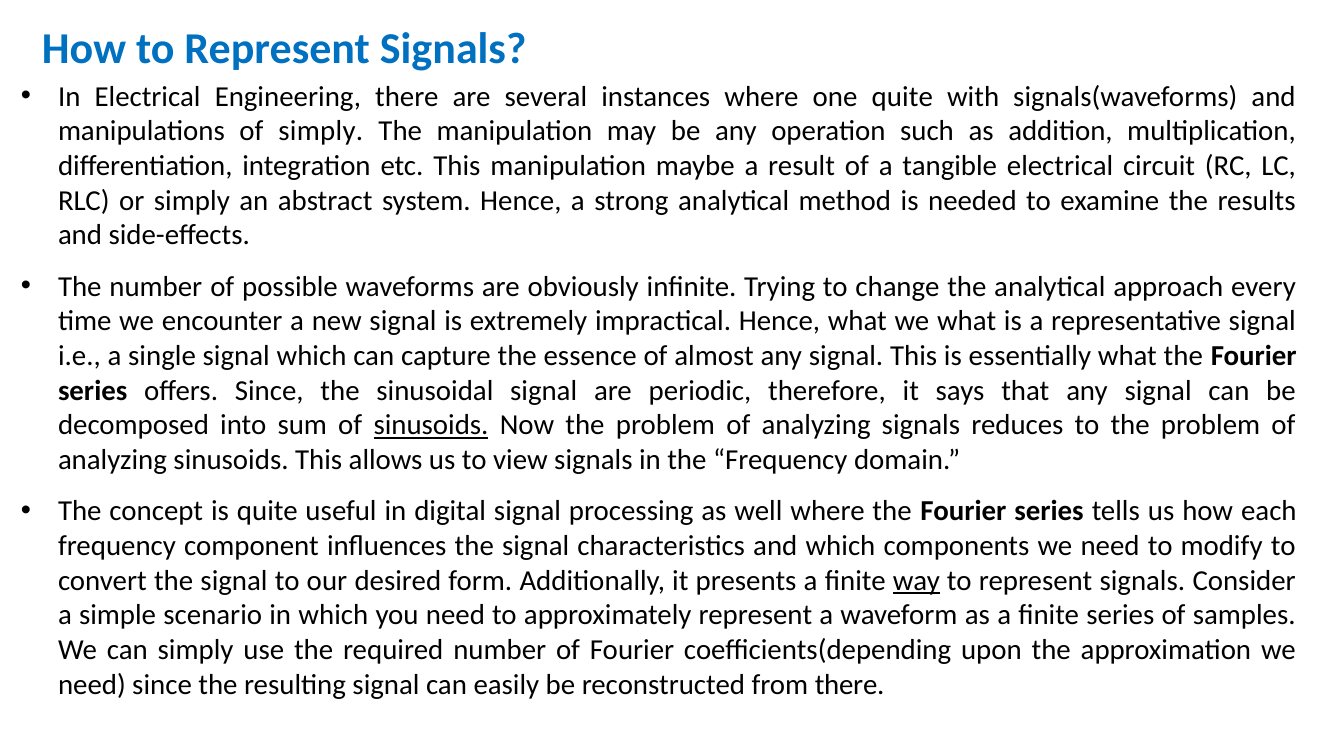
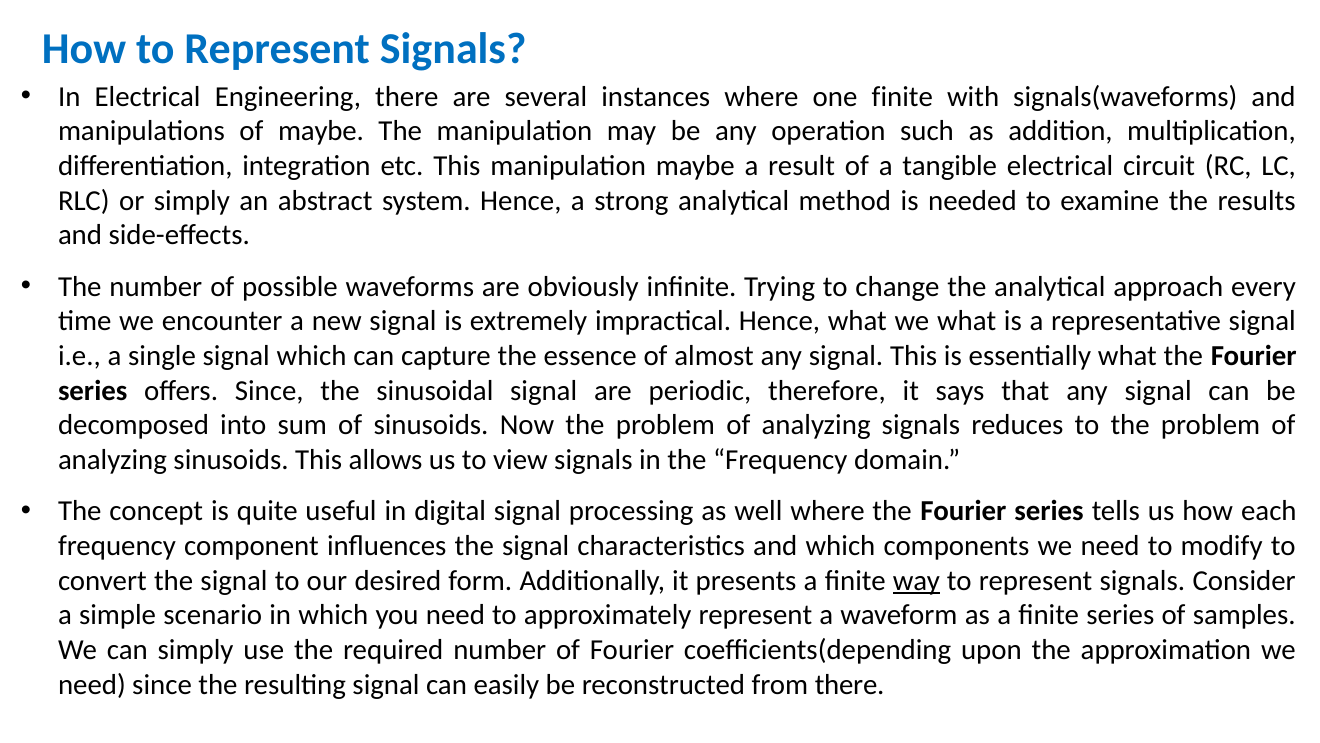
one quite: quite -> finite
of simply: simply -> maybe
sinusoids at (431, 425) underline: present -> none
